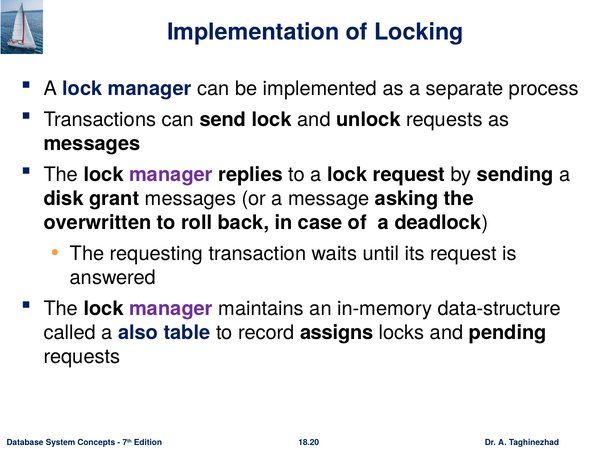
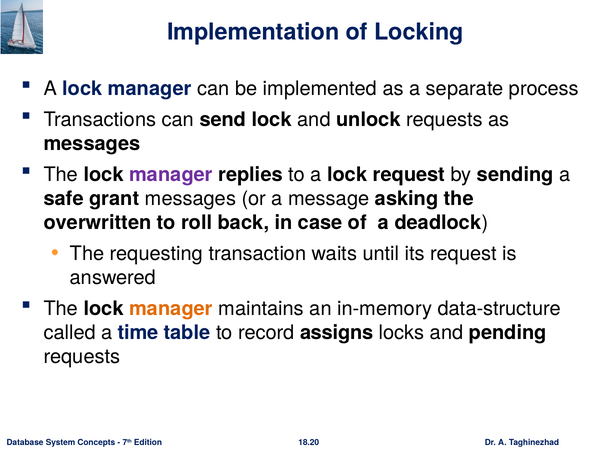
disk: disk -> safe
manager at (171, 309) colour: purple -> orange
also: also -> time
